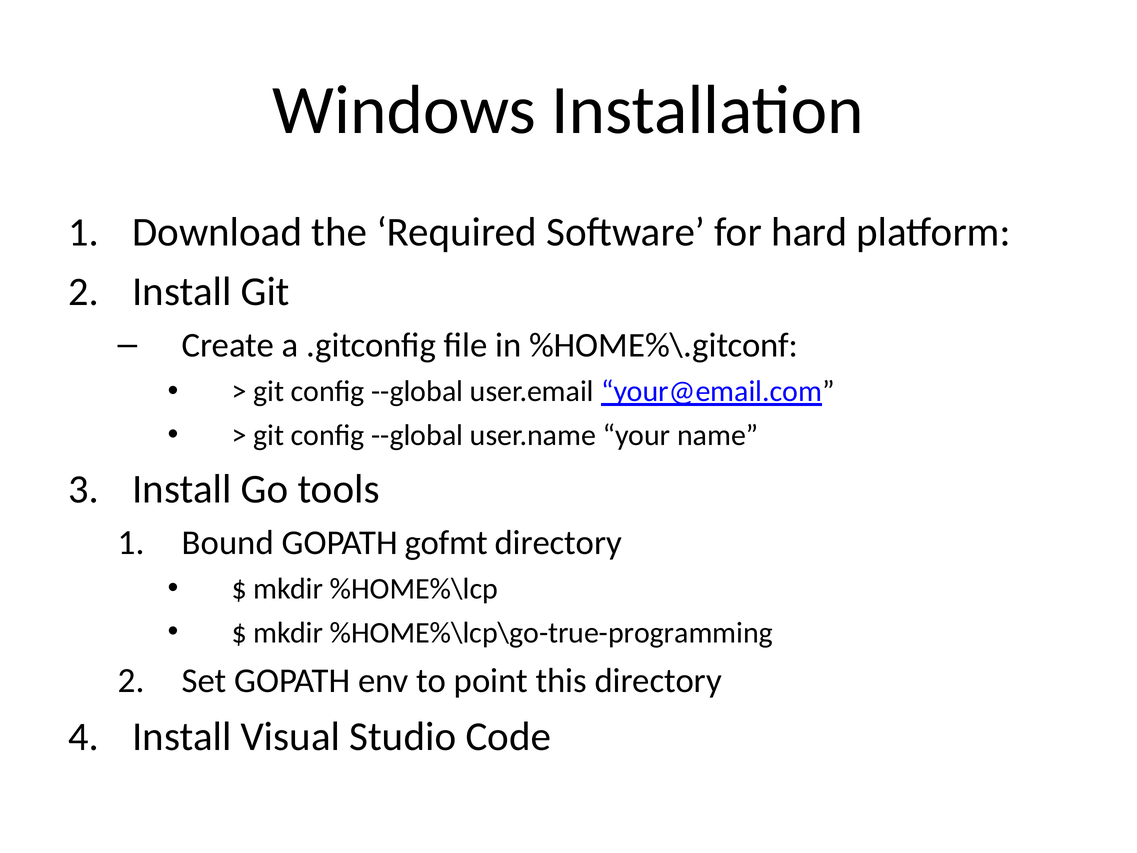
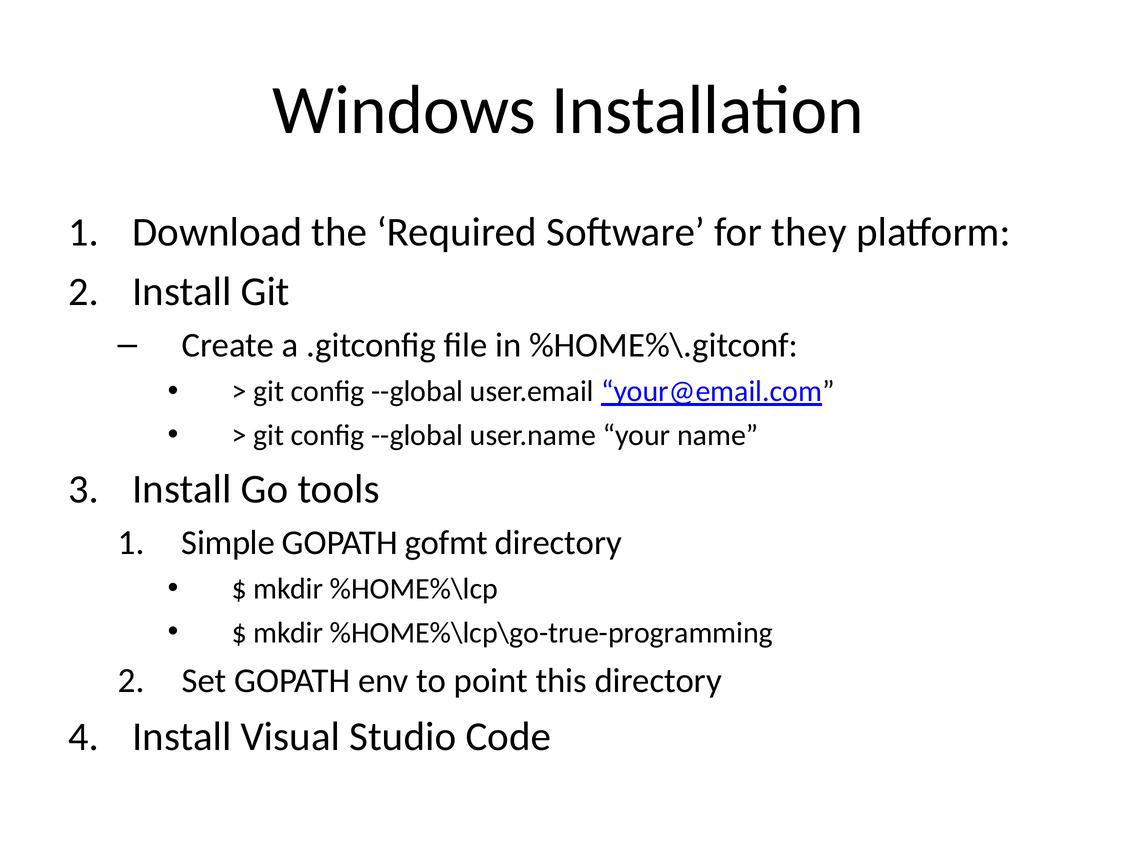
hard: hard -> they
Bound: Bound -> Simple
